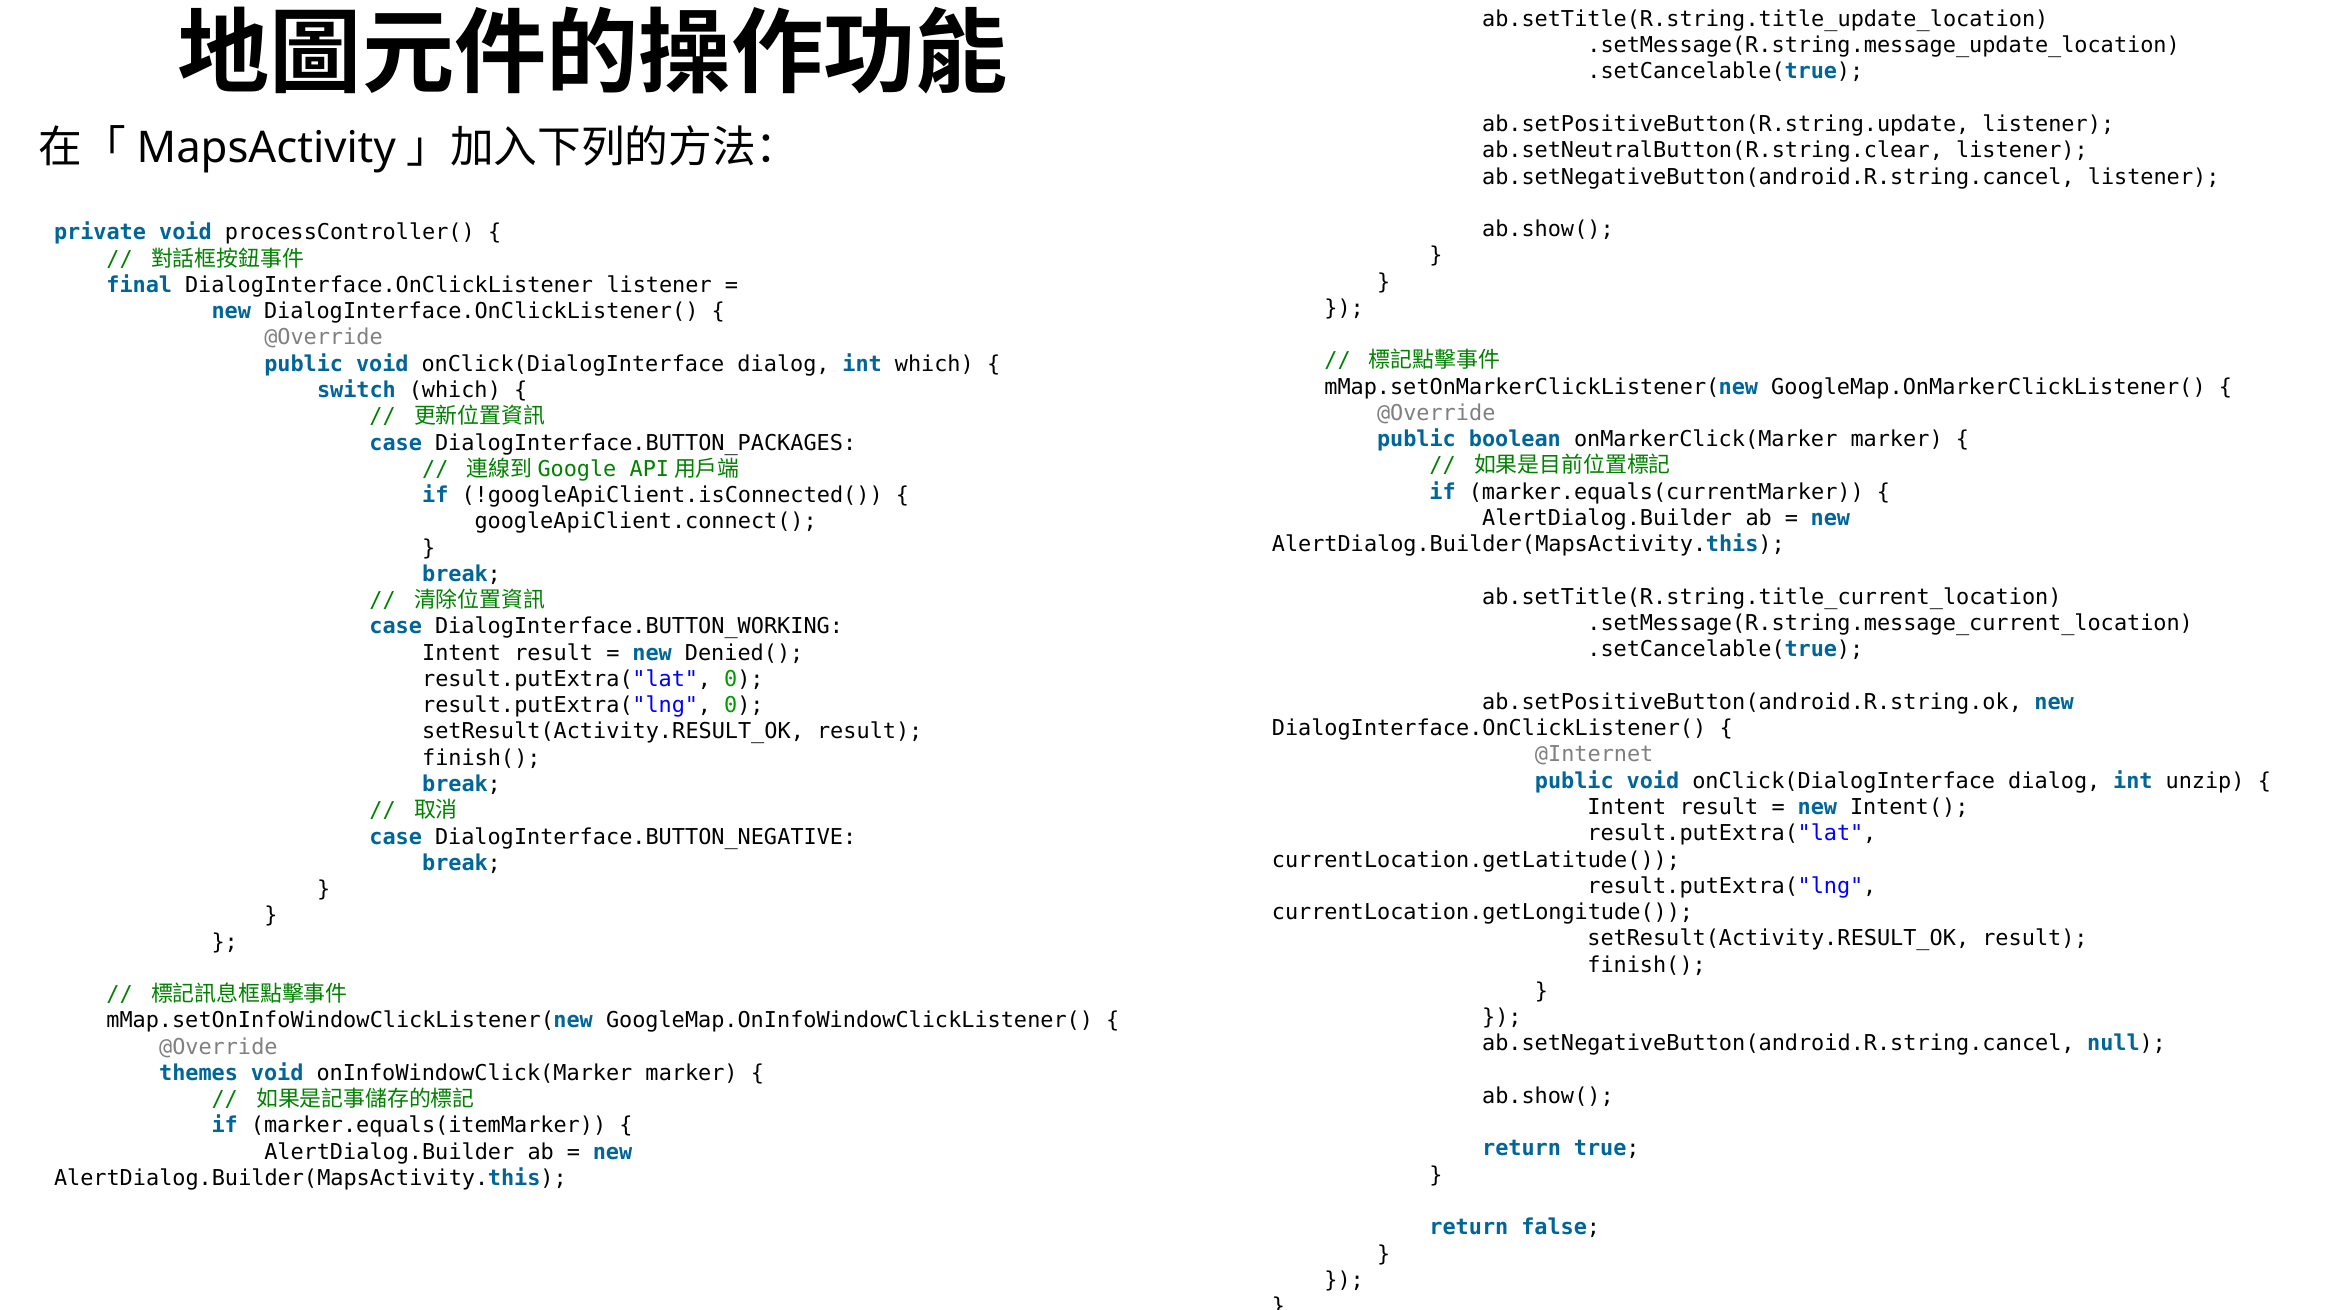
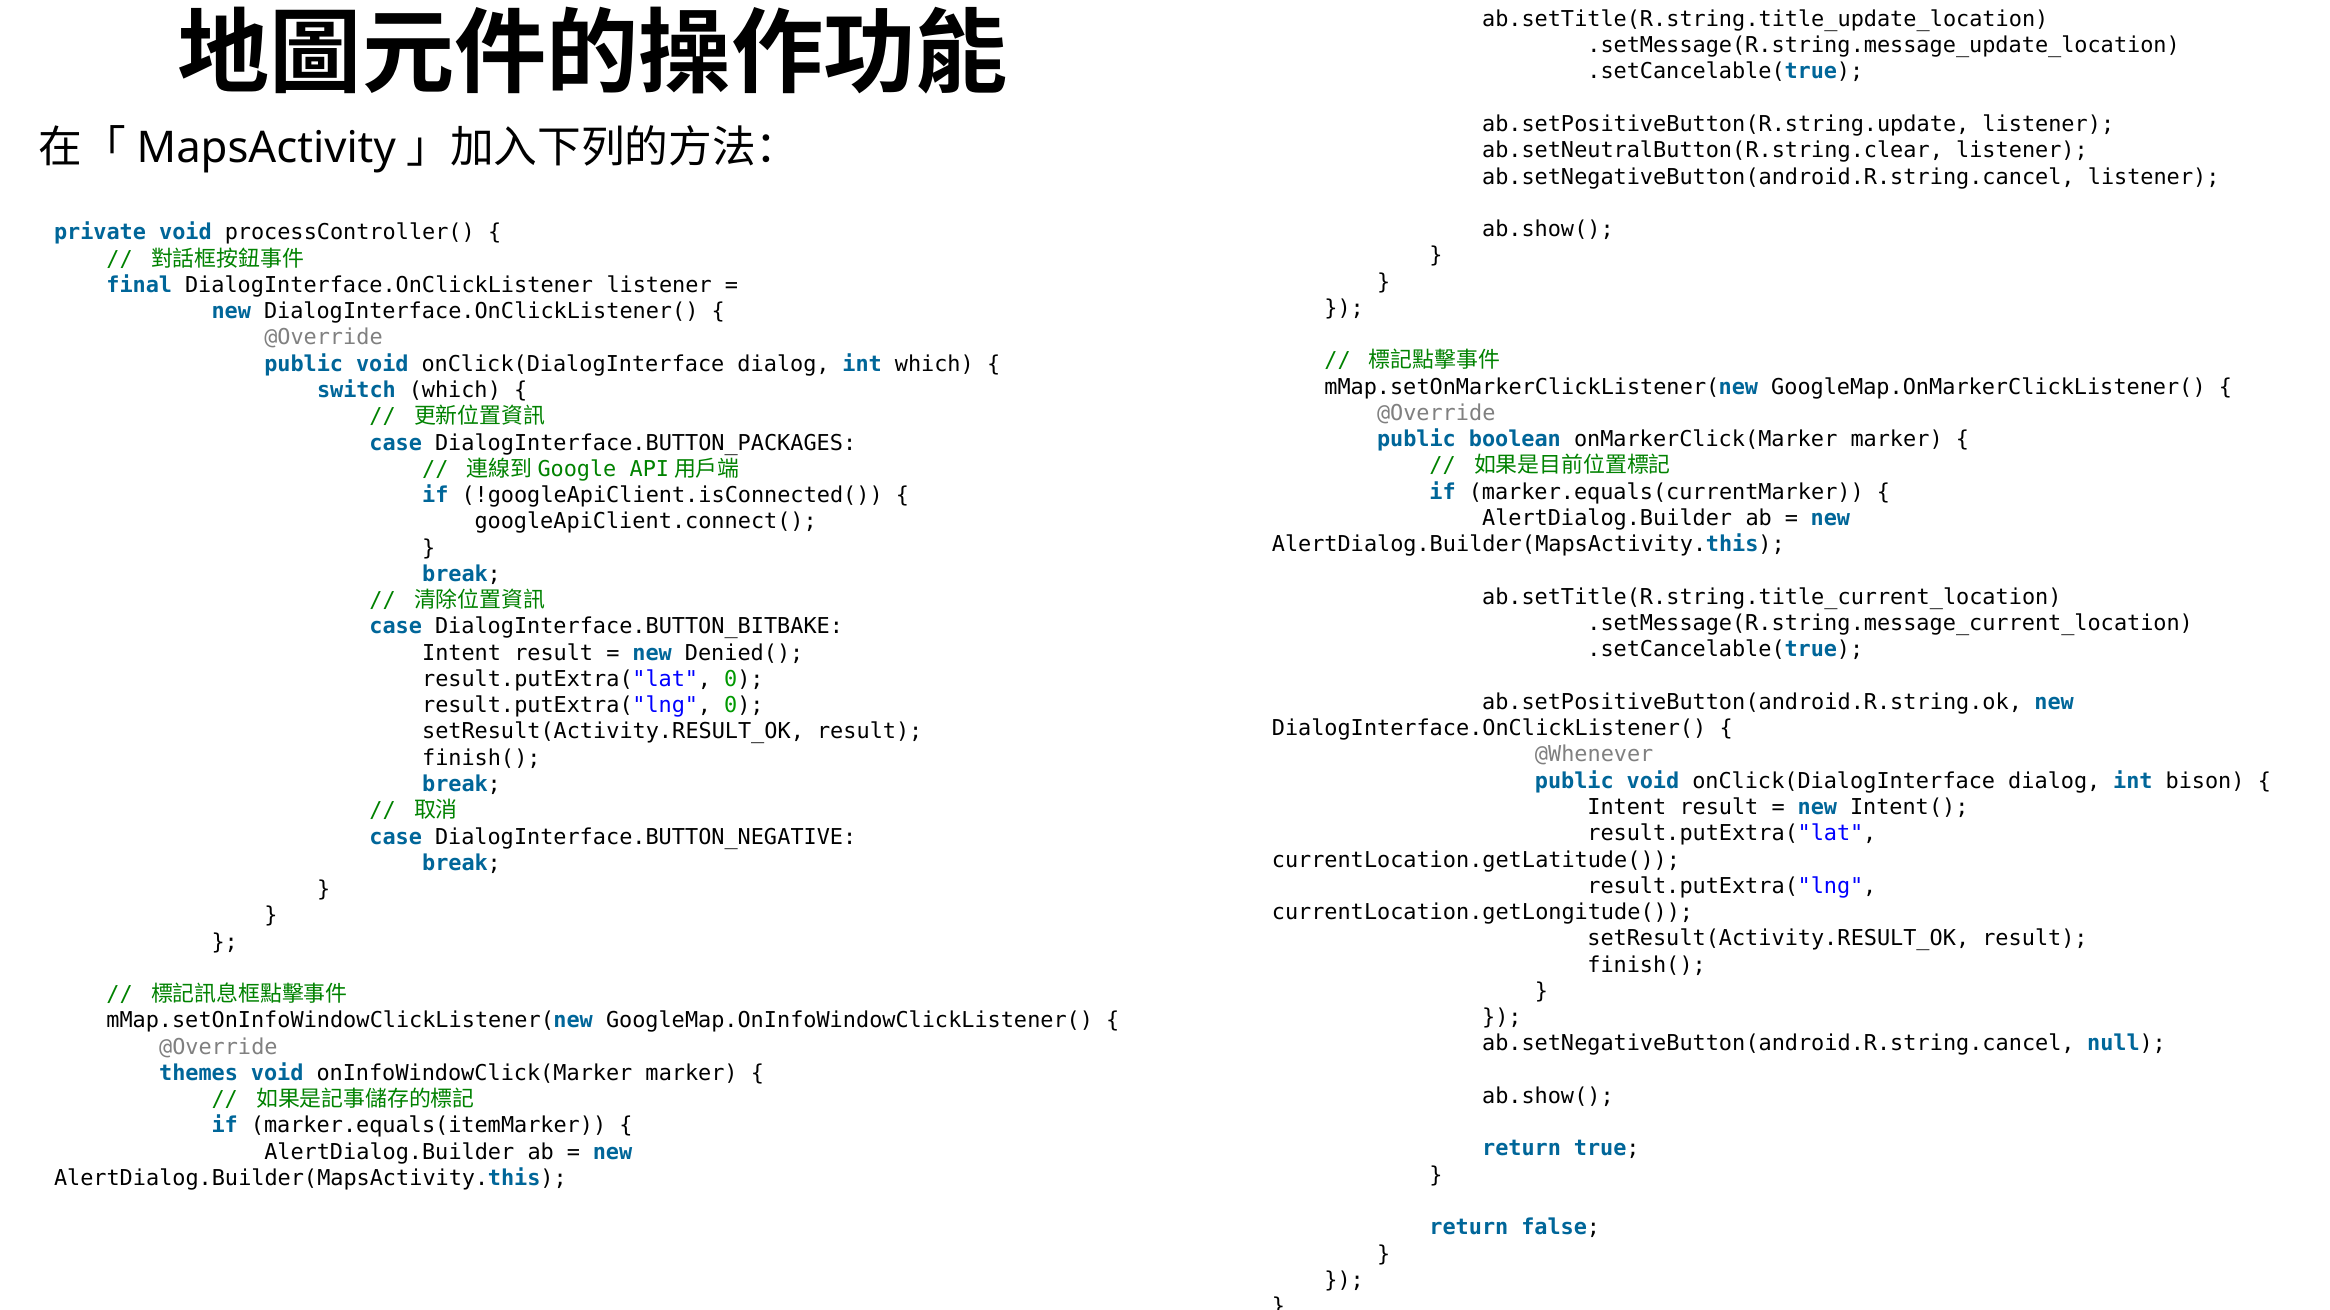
DialogInterface.BUTTON_WORKING: DialogInterface.BUTTON_WORKING -> DialogInterface.BUTTON_BITBAKE
@Internet: @Internet -> @Whenever
unzip: unzip -> bison
